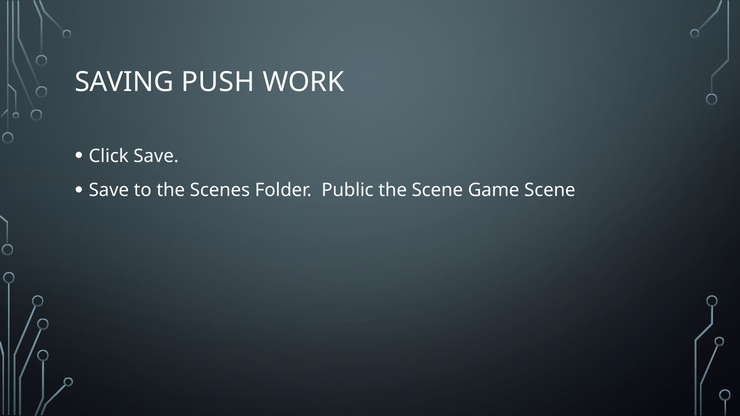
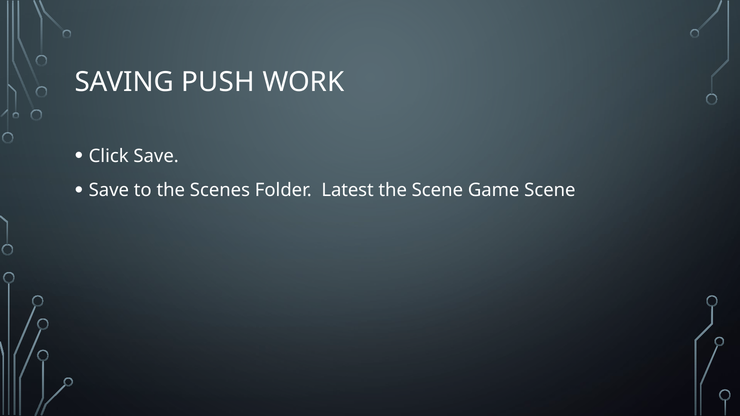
Public: Public -> Latest
